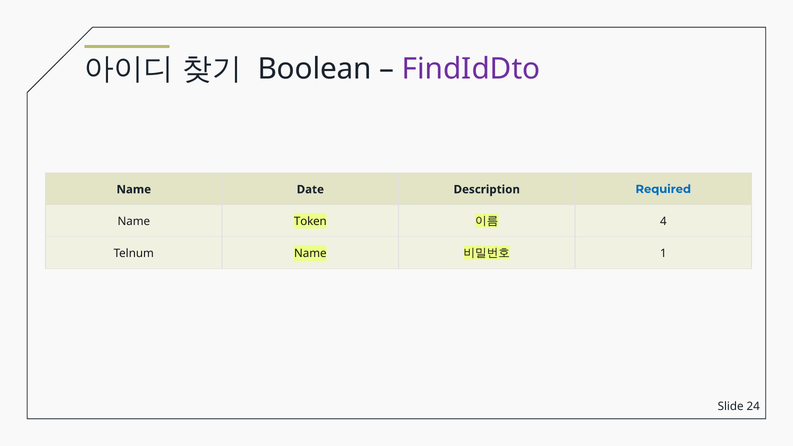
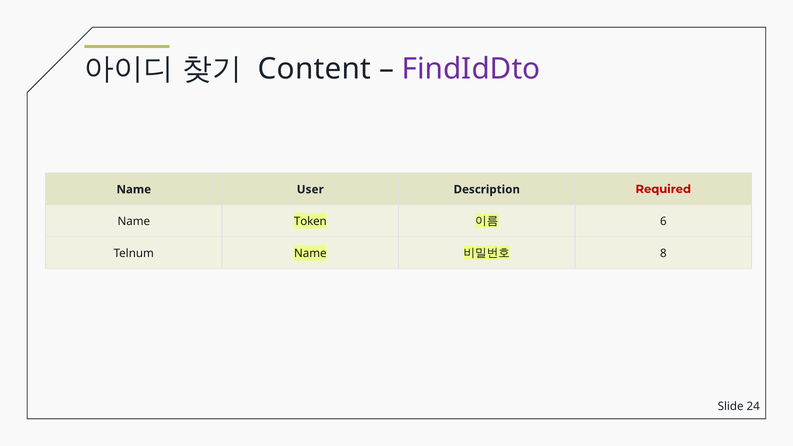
Boolean: Boolean -> Content
Date: Date -> User
Required colour: blue -> red
4: 4 -> 6
1: 1 -> 8
